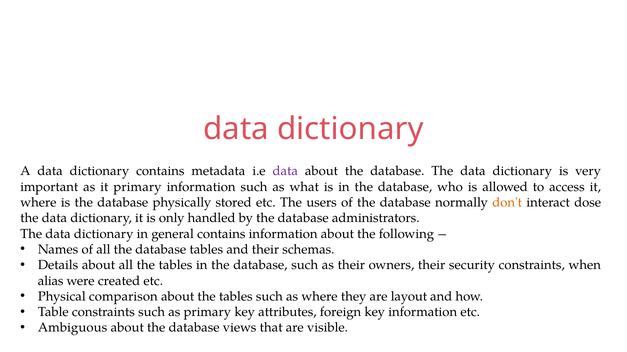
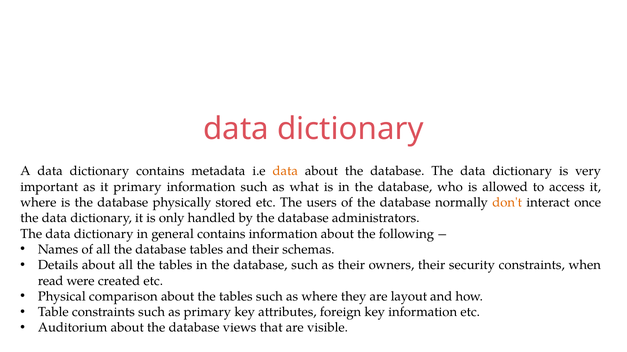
data at (285, 171) colour: purple -> orange
dose: dose -> once
alias: alias -> read
Ambiguous: Ambiguous -> Auditorium
